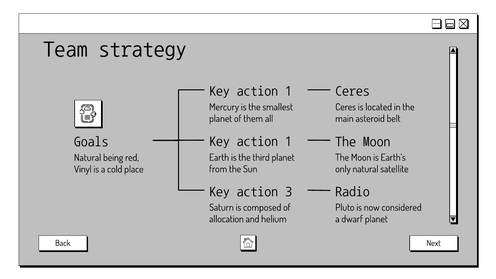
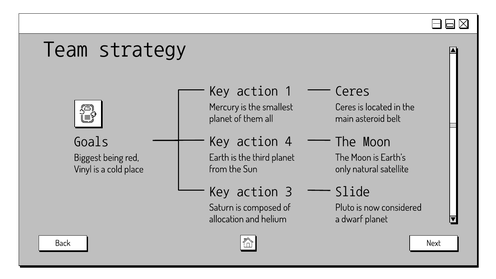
1 at (288, 141): 1 -> 4
Natural at (88, 158): Natural -> Biggest
Radio: Radio -> Slide
